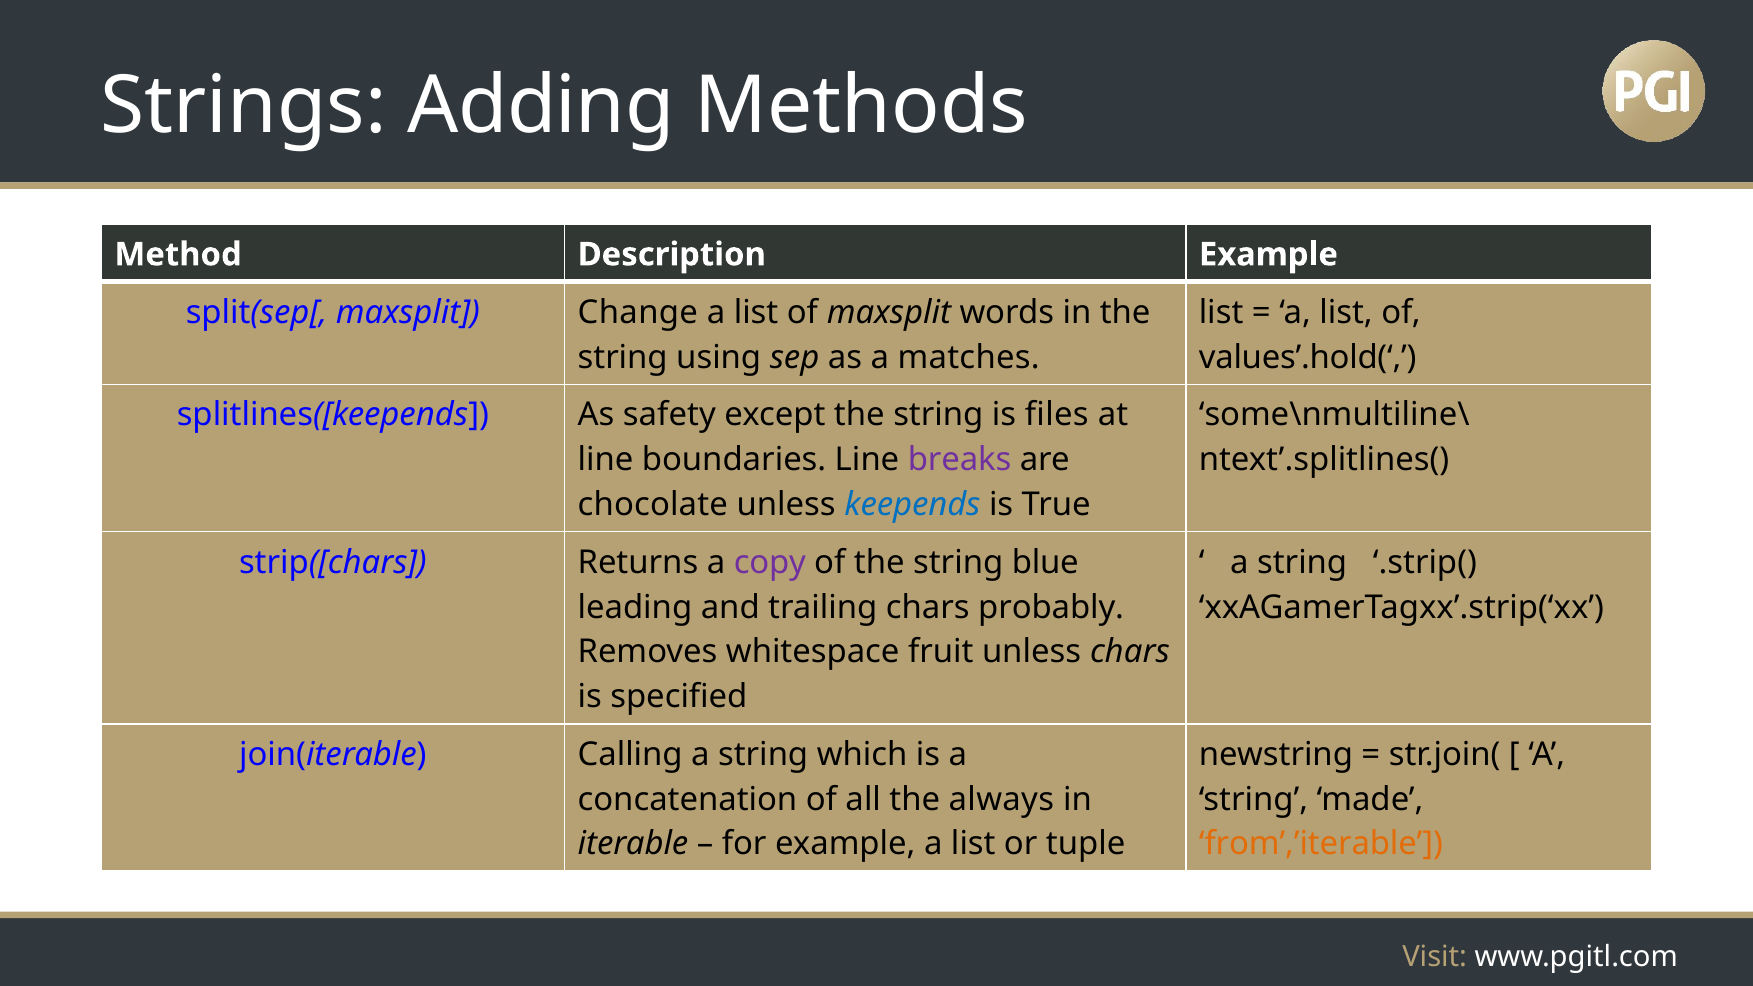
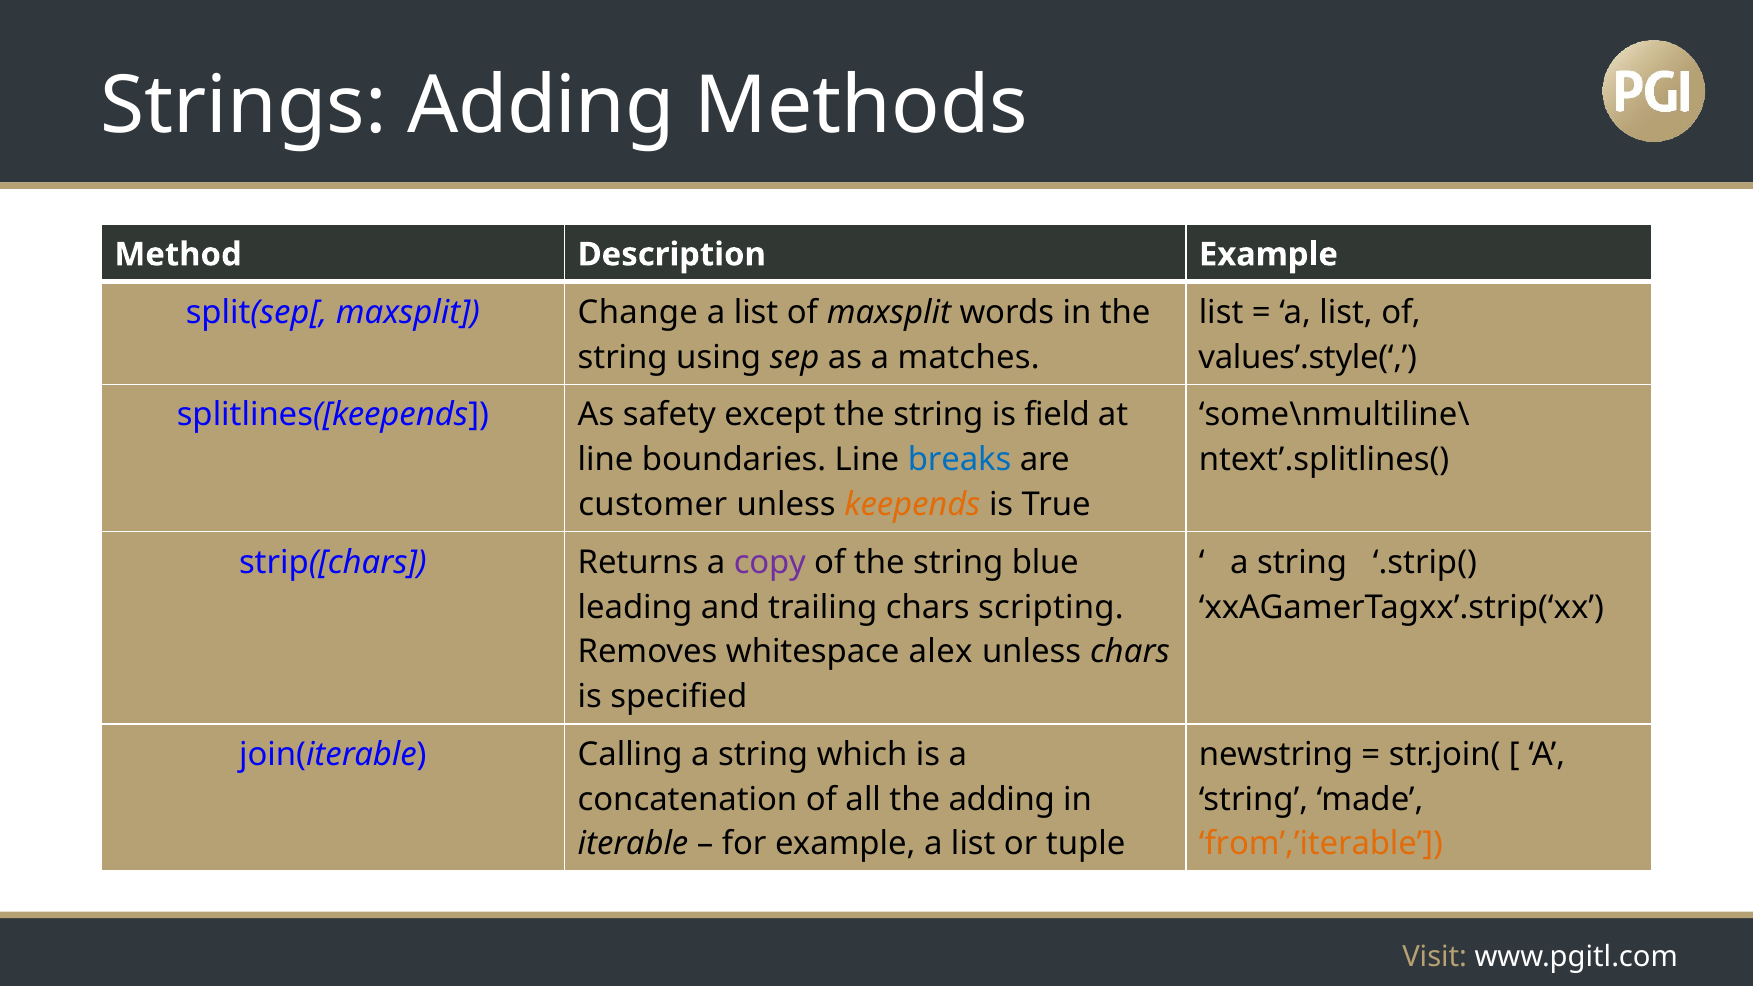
values’.hold(‘: values’.hold(‘ -> values’.style(‘
files: files -> field
breaks colour: purple -> blue
chocolate: chocolate -> customer
keepends colour: blue -> orange
probably: probably -> scripting
fruit: fruit -> alex
the always: always -> adding
